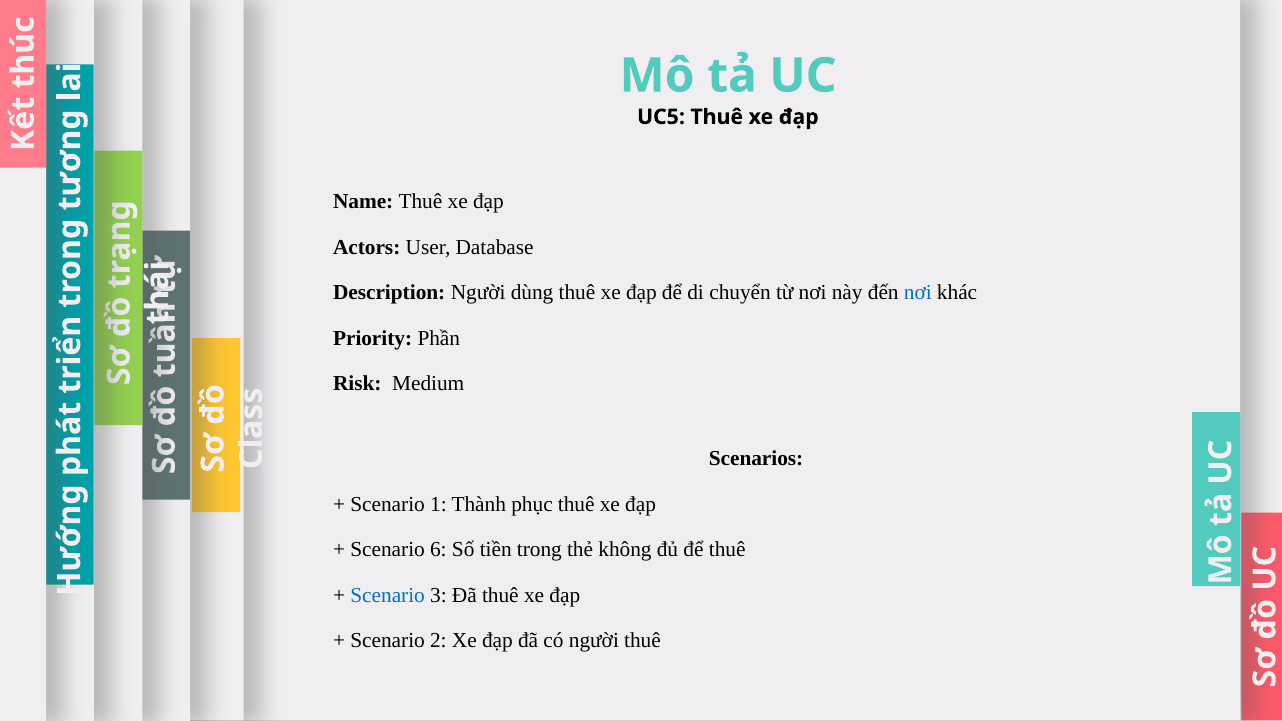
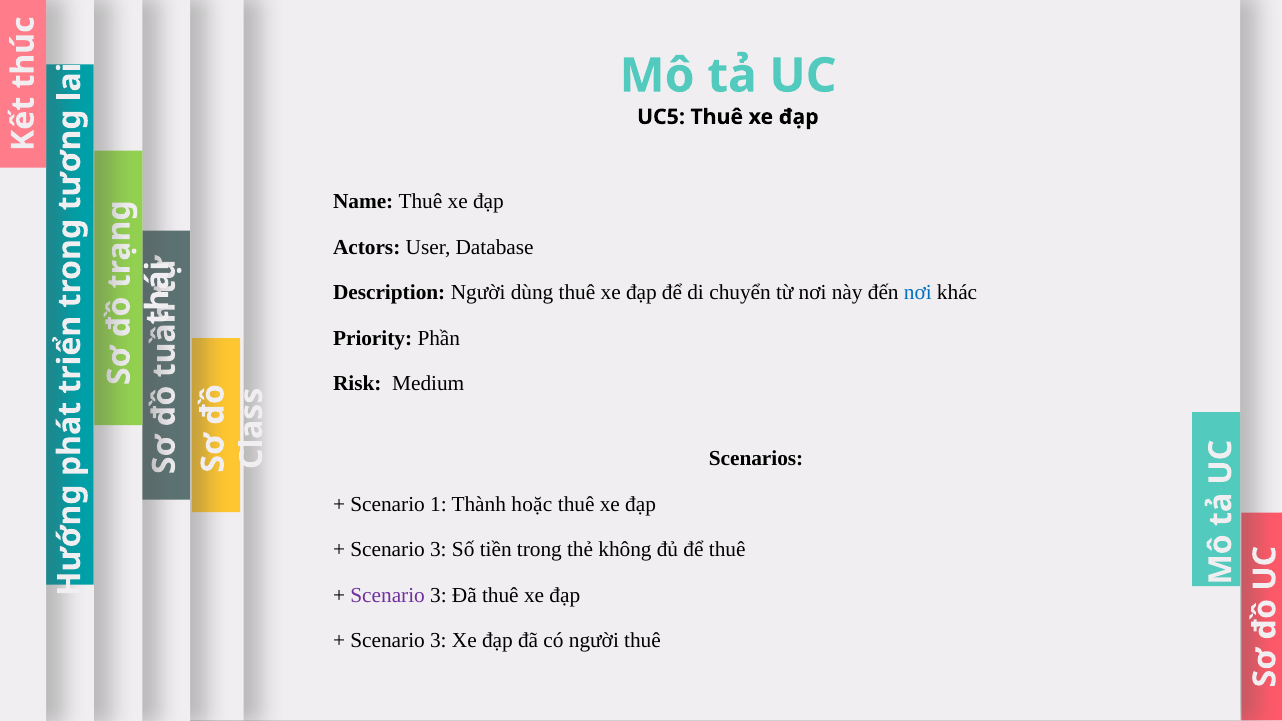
phục: phục -> hoặc
6 at (438, 550): 6 -> 3
Scenario at (388, 595) colour: blue -> purple
2 at (438, 641): 2 -> 3
